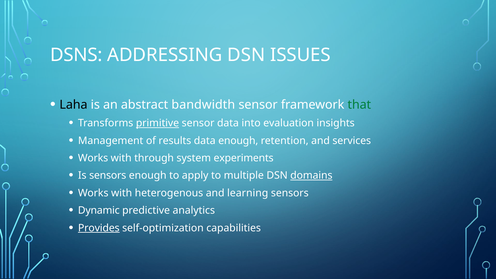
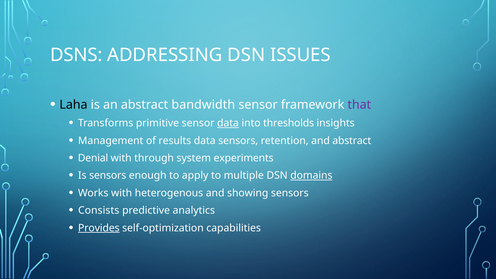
that colour: green -> purple
primitive underline: present -> none
data at (228, 123) underline: none -> present
evaluation: evaluation -> thresholds
data enough: enough -> sensors
and services: services -> abstract
Works at (93, 158): Works -> Denial
learning: learning -> showing
Dynamic: Dynamic -> Consists
